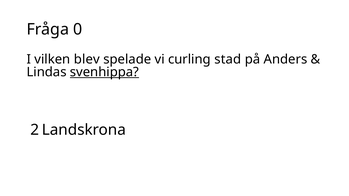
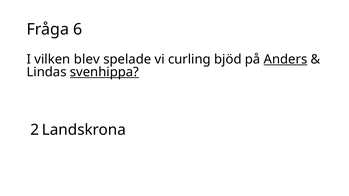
0: 0 -> 6
stad: stad -> bjöd
Anders underline: none -> present
